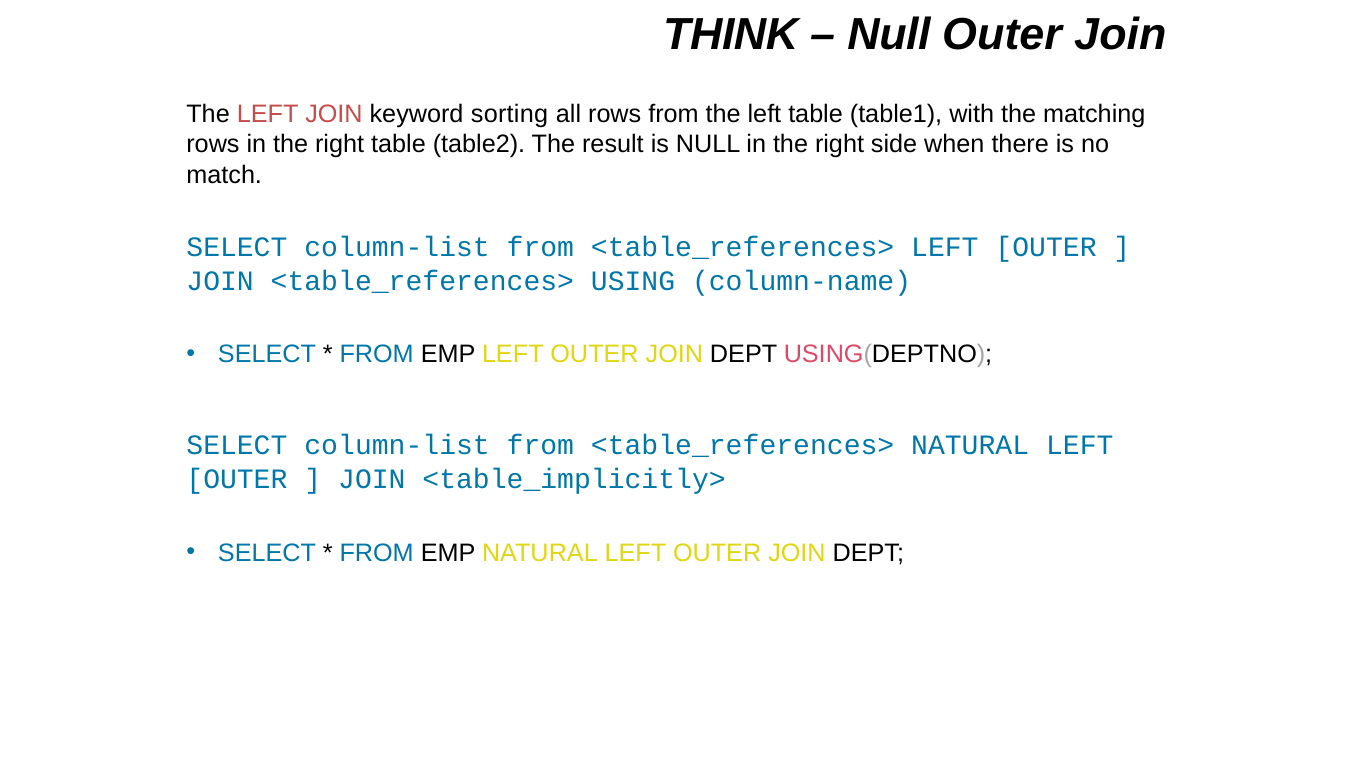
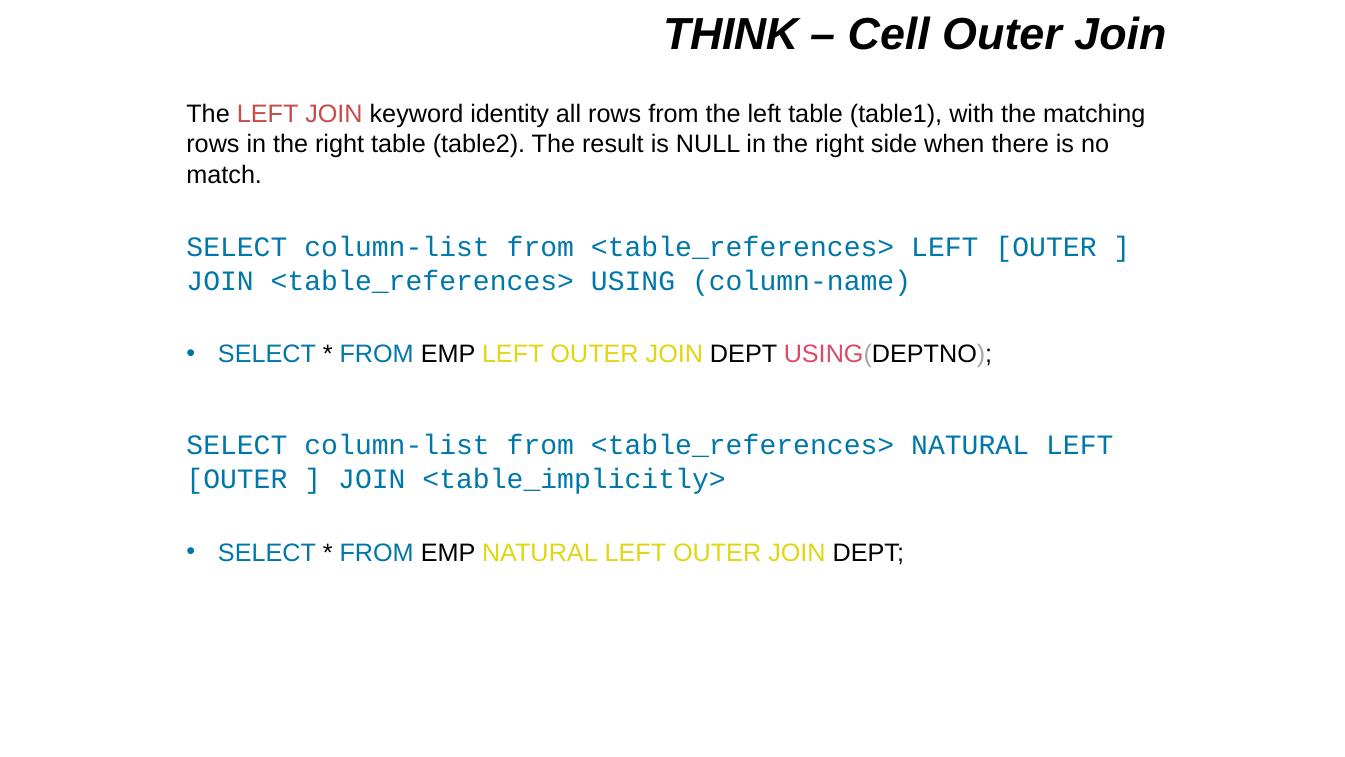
Null at (889, 35): Null -> Cell
sorting: sorting -> identity
